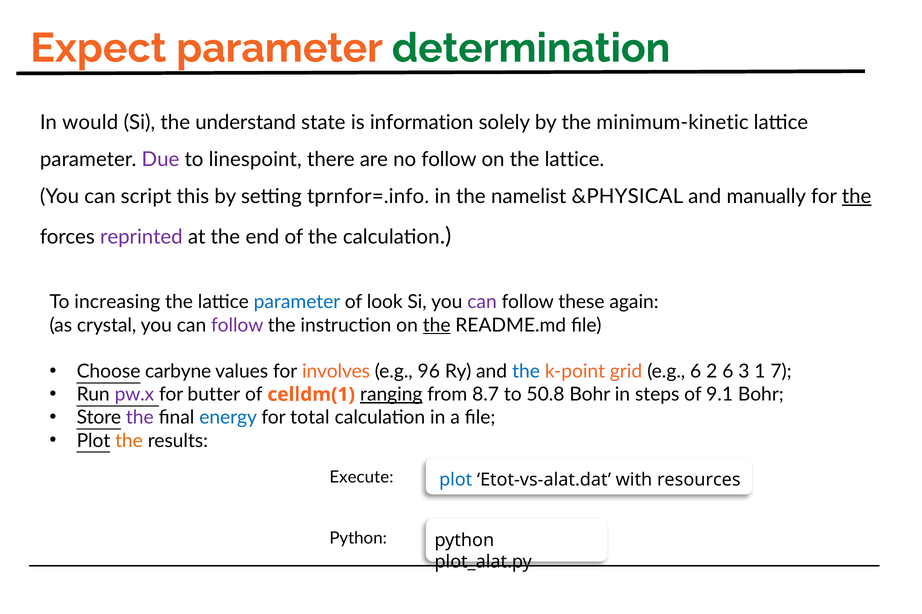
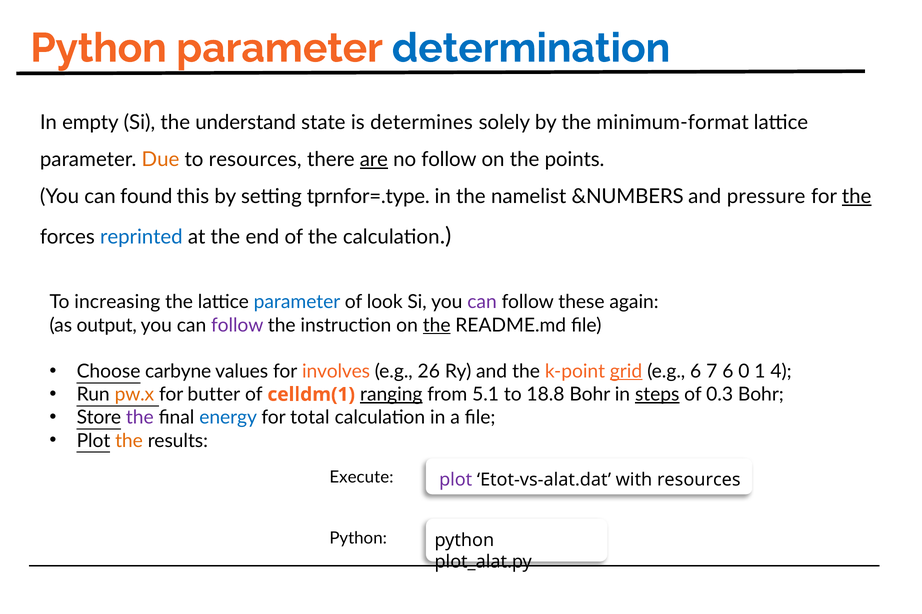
Expect at (98, 48): Expect -> Python
determination colour: green -> blue
would: would -> empty
information: information -> determines
minimum-kinetic: minimum-kinetic -> minimum-format
Due colour: purple -> orange
to linespoint: linespoint -> resources
are underline: none -> present
on the lattice: lattice -> points
script: script -> found
tprnfor=.info: tprnfor=.info -> tprnfor=.type
&PHYSICAL: &PHYSICAL -> &NUMBERS
manually: manually -> pressure
reprinted colour: purple -> blue
crystal: crystal -> output
96: 96 -> 26
the at (526, 372) colour: blue -> black
grid underline: none -> present
2: 2 -> 7
3: 3 -> 0
7: 7 -> 4
pw.x colour: purple -> orange
8.7: 8.7 -> 5.1
50.8: 50.8 -> 18.8
steps underline: none -> present
9.1: 9.1 -> 0.3
plot at (456, 481) colour: blue -> purple
